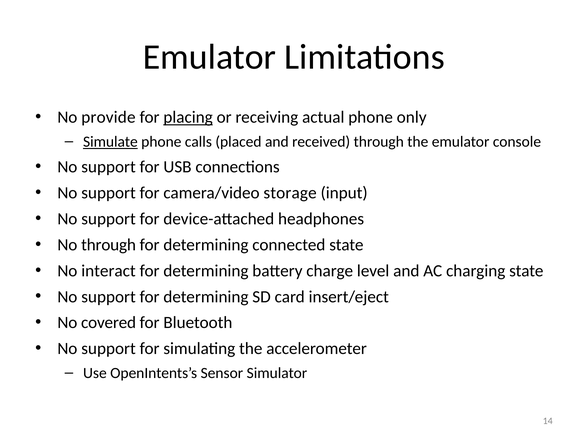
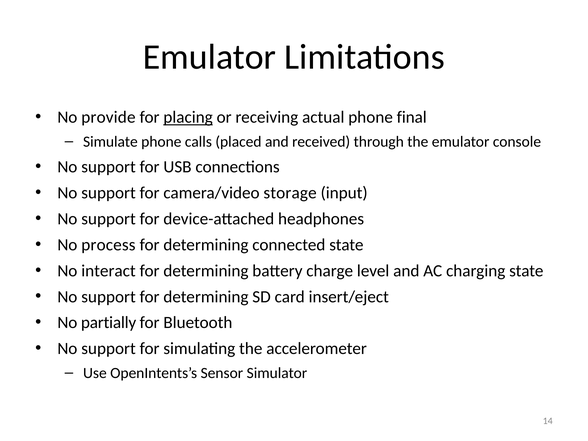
only: only -> final
Simulate underline: present -> none
No through: through -> process
covered: covered -> partially
